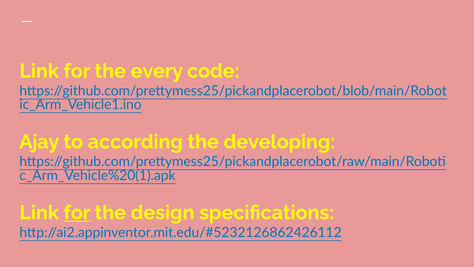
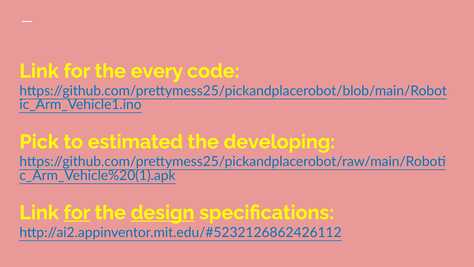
Ajay: Ajay -> Pick
according: according -> estimated
design underline: none -> present
